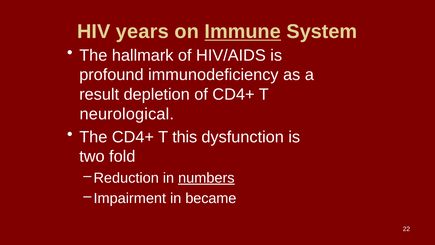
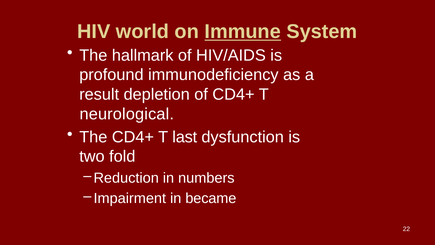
years: years -> world
this: this -> last
numbers underline: present -> none
